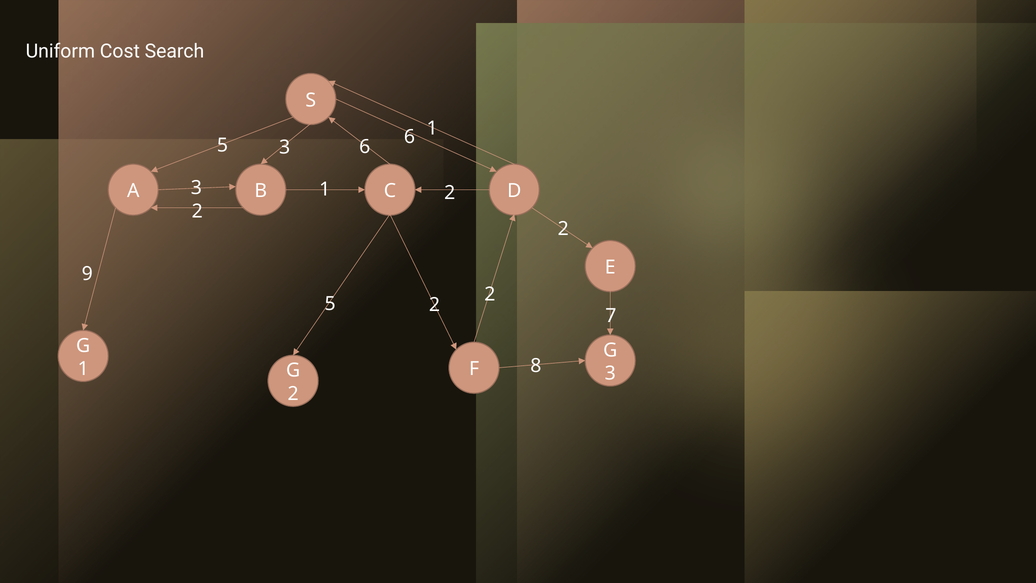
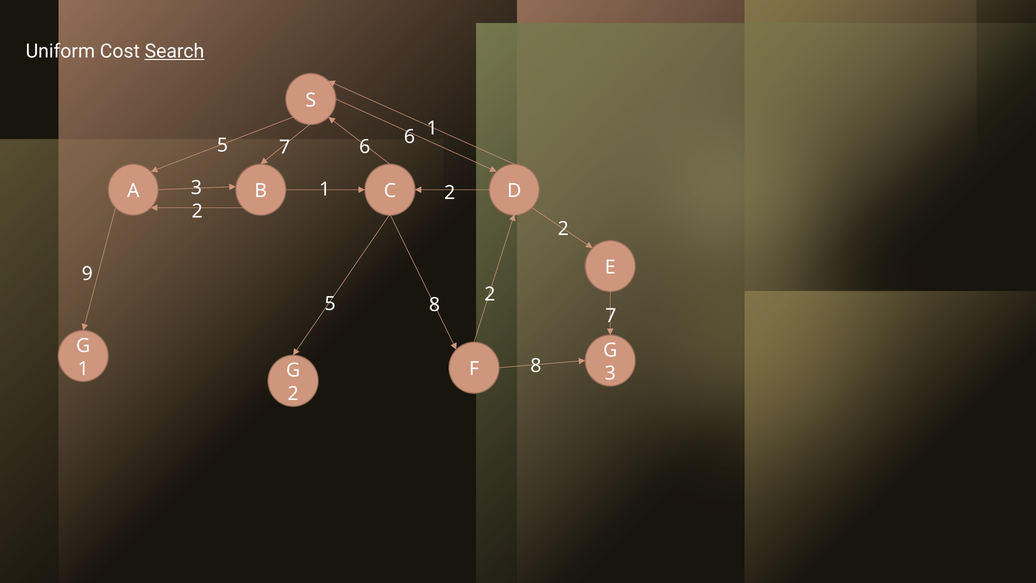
Search underline: none -> present
5 3: 3 -> 7
5 2: 2 -> 8
